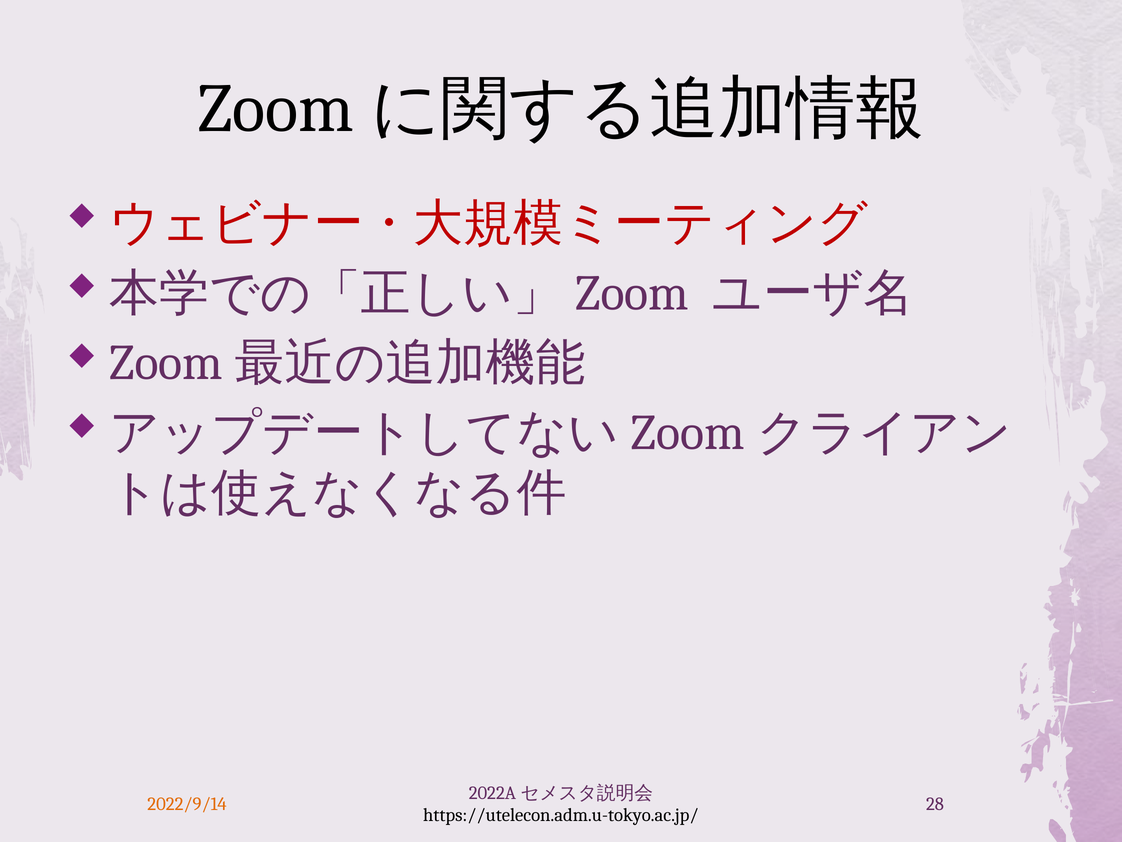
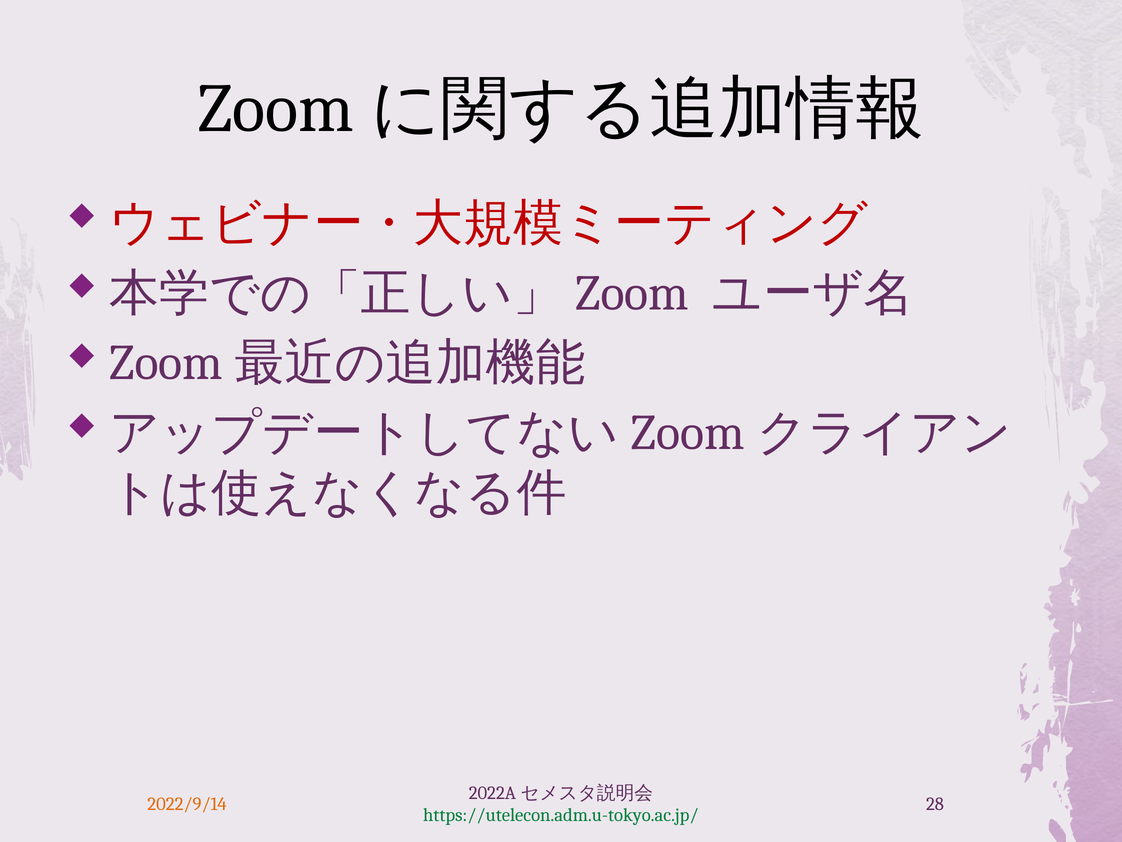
https://utelecon.adm.u-tokyo.ac.jp/ colour: black -> green
